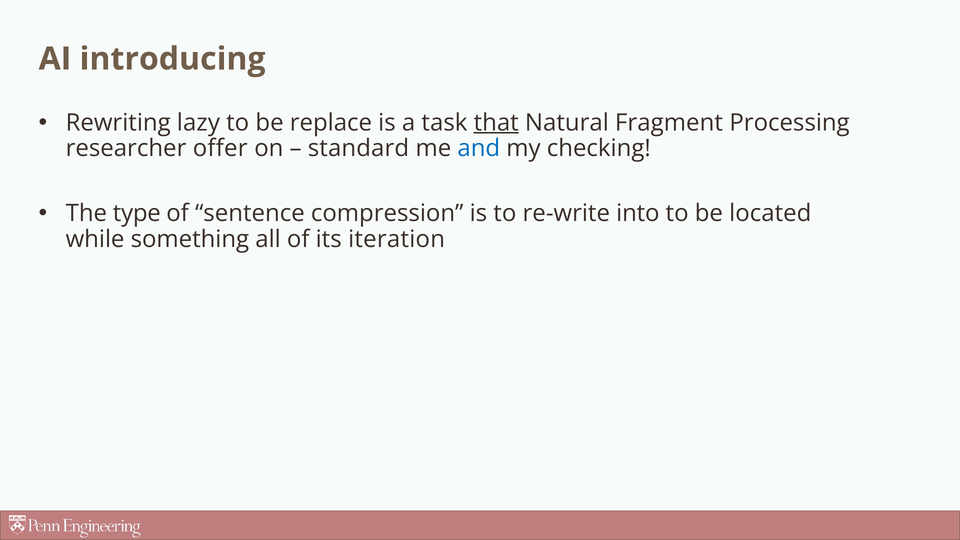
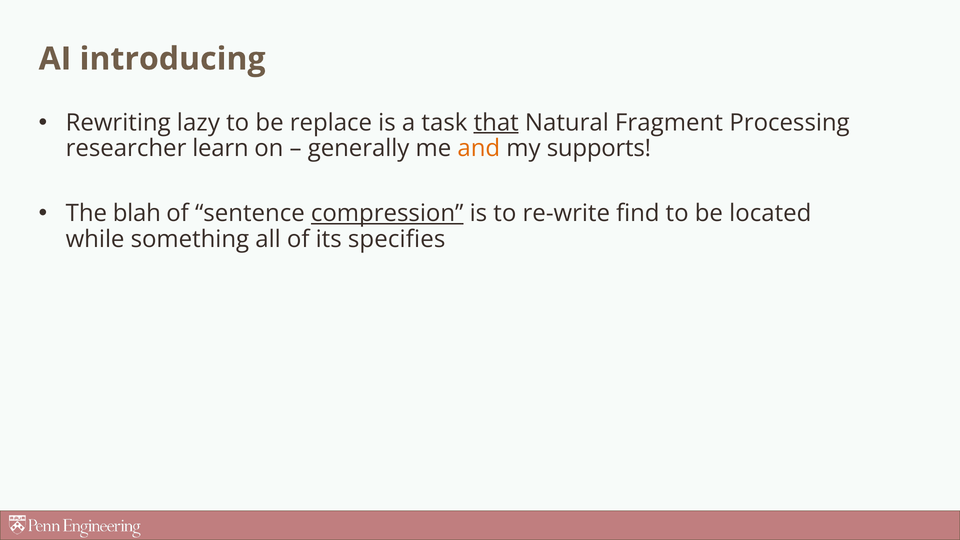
offer: offer -> learn
standard: standard -> generally
and colour: blue -> orange
checking: checking -> supports
type: type -> blah
compression underline: none -> present
into: into -> find
iteration: iteration -> specifies
